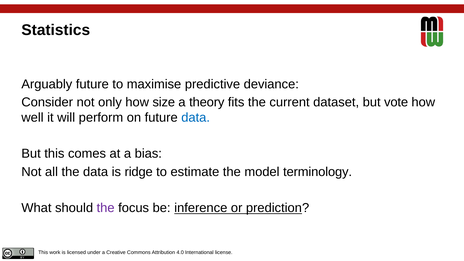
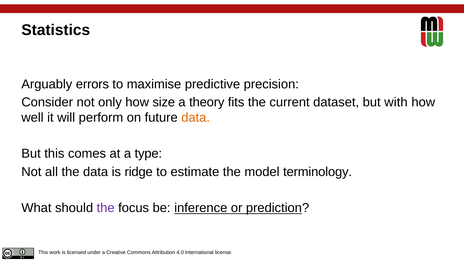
Arguably future: future -> errors
deviance: deviance -> precision
vote: vote -> with
data at (196, 118) colour: blue -> orange
bias: bias -> type
